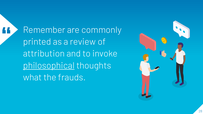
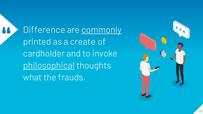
Remember: Remember -> Difference
commonly underline: none -> present
review: review -> create
attribution: attribution -> cardholder
